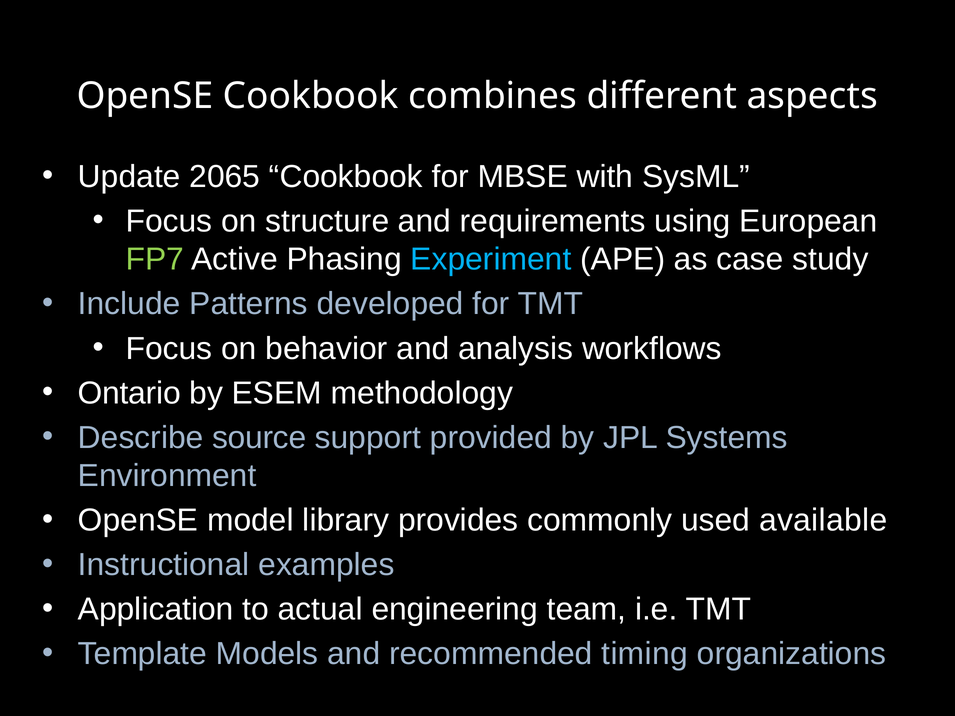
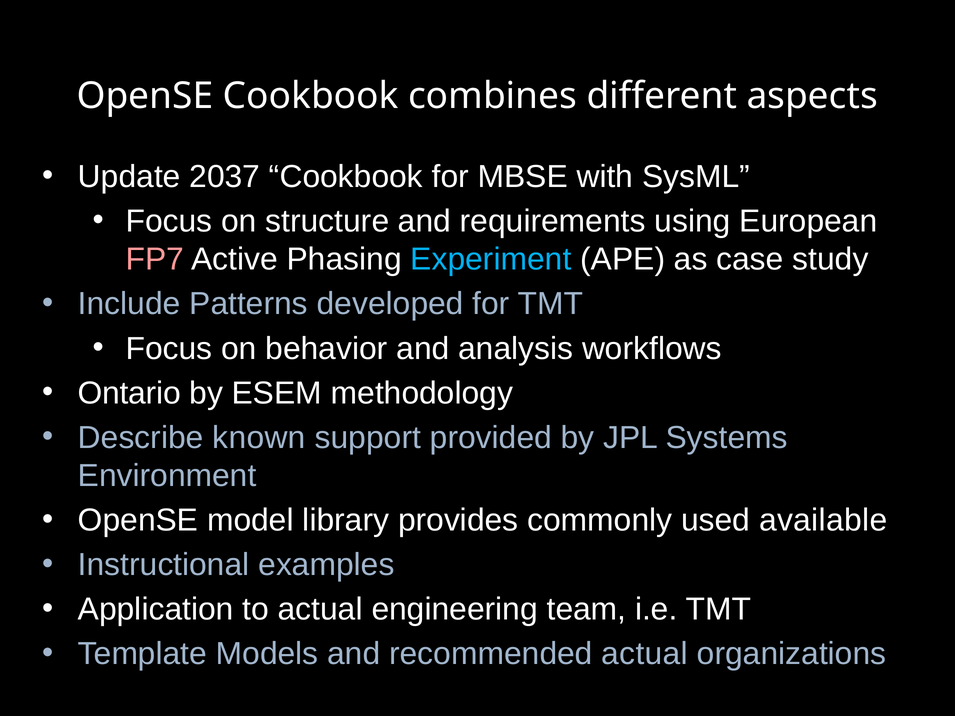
2065: 2065 -> 2037
FP7 colour: light green -> pink
source: source -> known
recommended timing: timing -> actual
